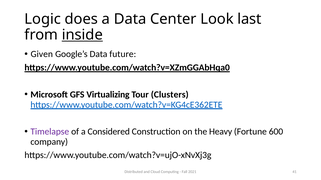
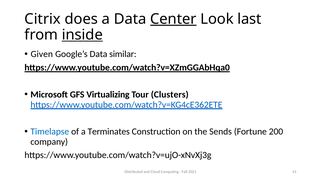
Logic: Logic -> Citrix
Center underline: none -> present
future: future -> similar
Timelapse colour: purple -> blue
Considered: Considered -> Terminates
Heavy: Heavy -> Sends
600: 600 -> 200
